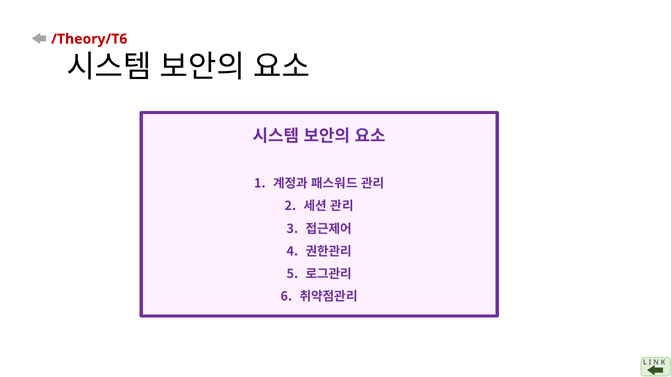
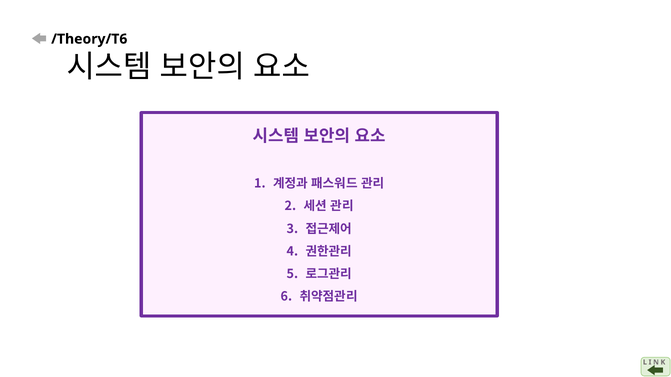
/Theory/T6 colour: red -> black
